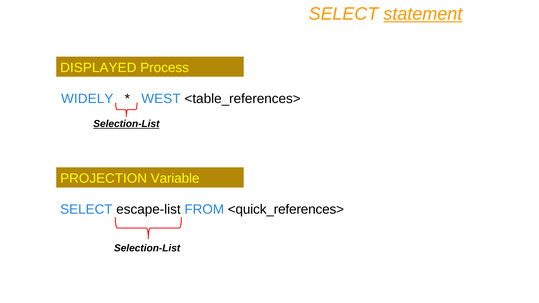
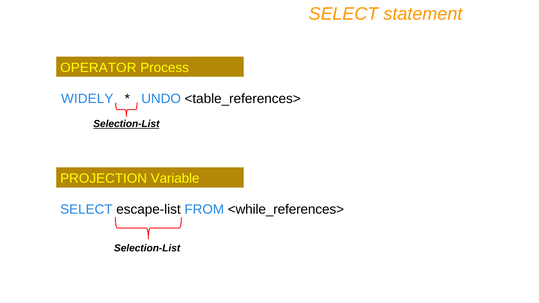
statement underline: present -> none
DISPLAYED: DISPLAYED -> OPERATOR
WEST: WEST -> UNDO
<quick_references>: <quick_references> -> <while_references>
